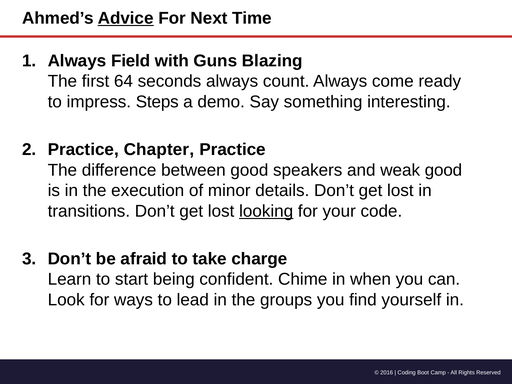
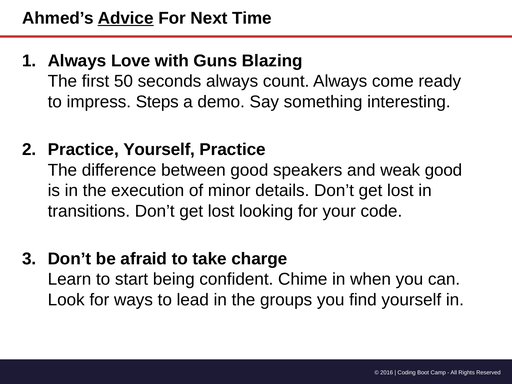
Field: Field -> Love
64: 64 -> 50
Practice Chapter: Chapter -> Yourself
looking underline: present -> none
